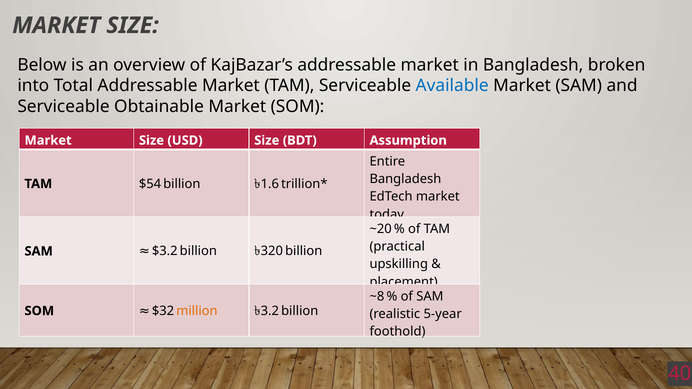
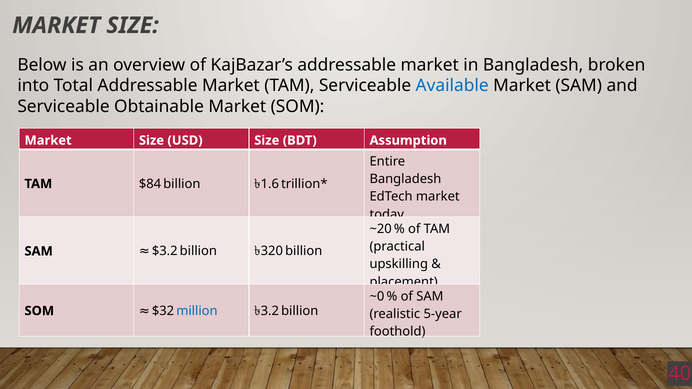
$54: $54 -> $84
~8: ~8 -> ~0
million colour: orange -> blue
